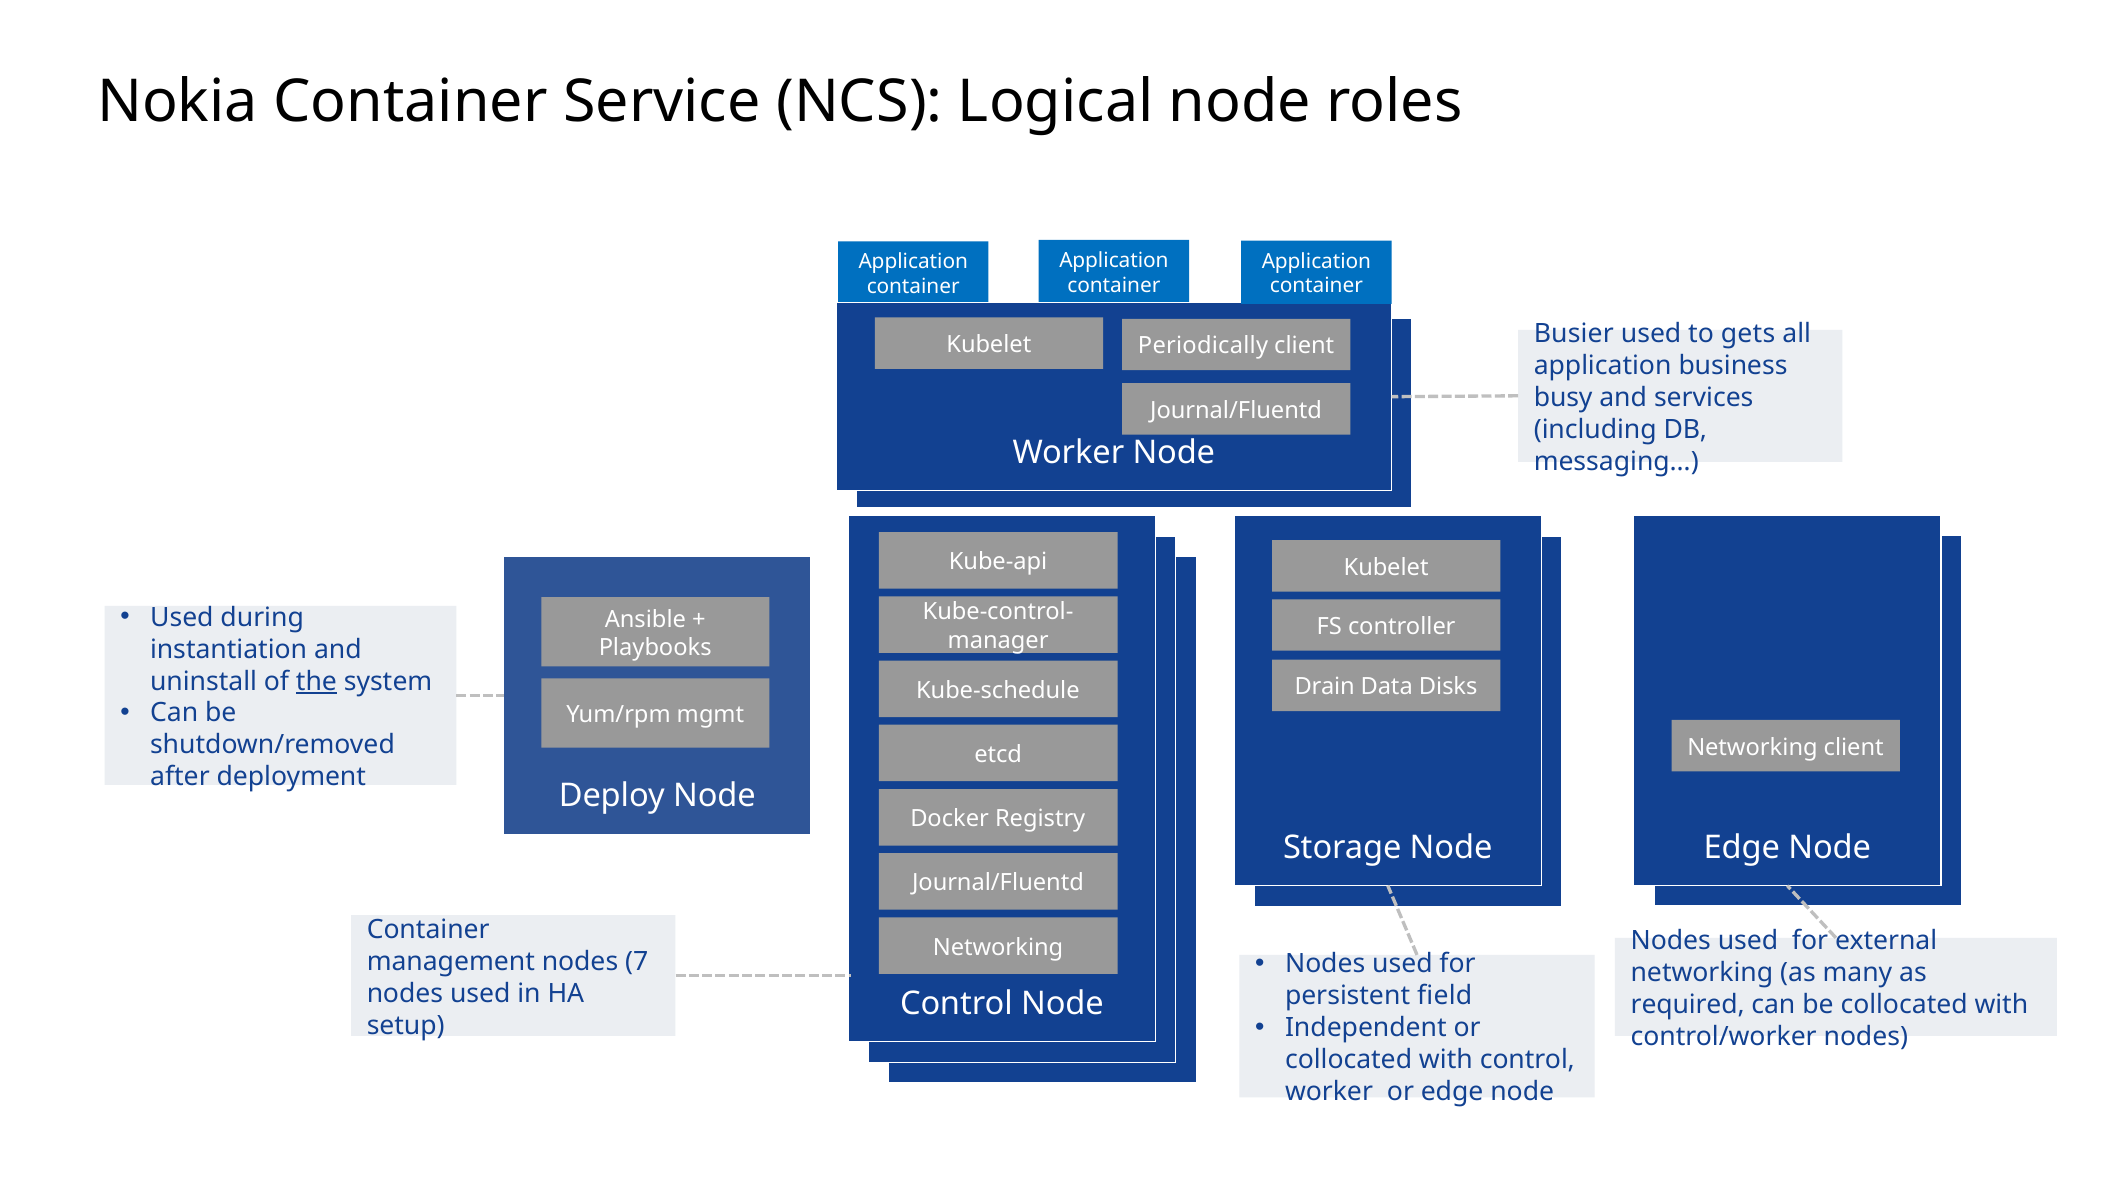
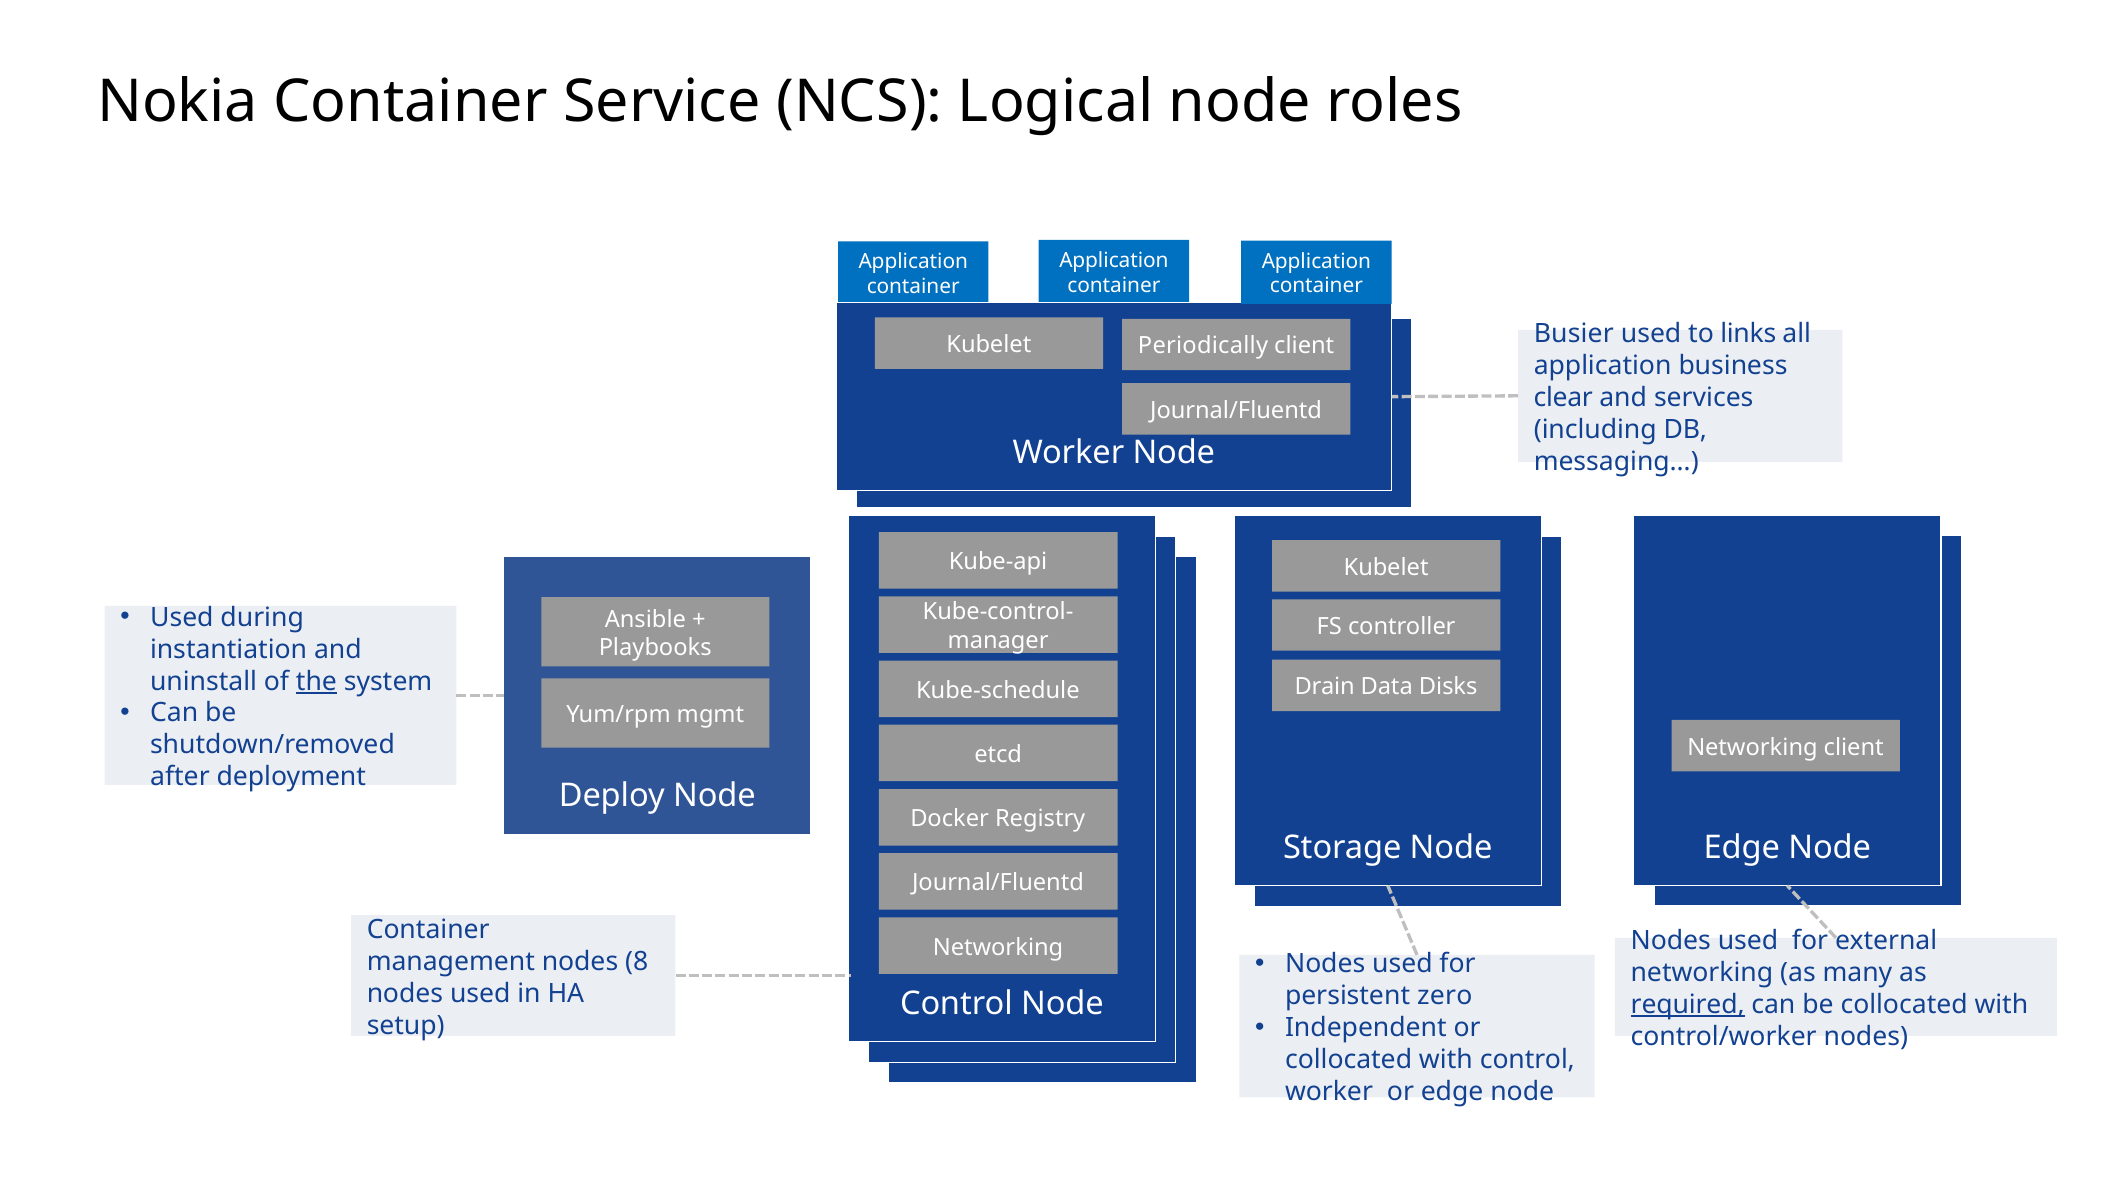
gets: gets -> links
busy: busy -> clear
7: 7 -> 8
field: field -> zero
required underline: none -> present
